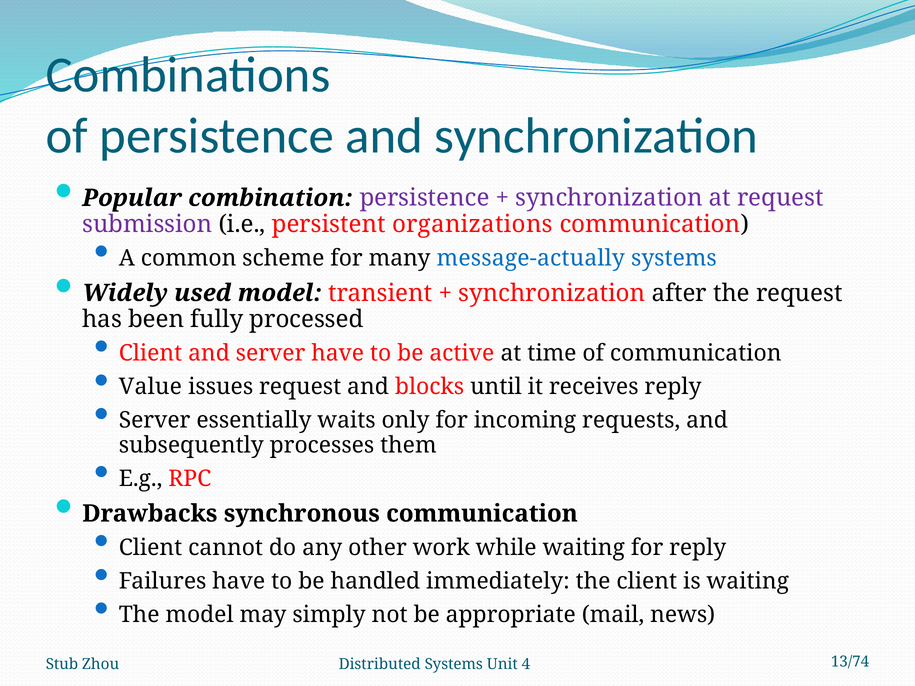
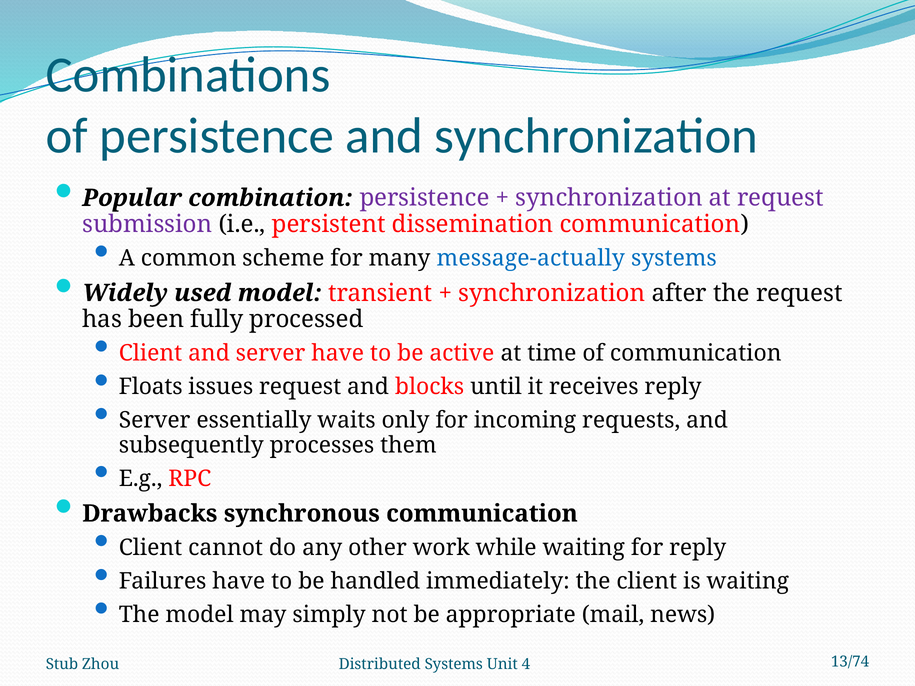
organizations: organizations -> dissemination
Value: Value -> Floats
